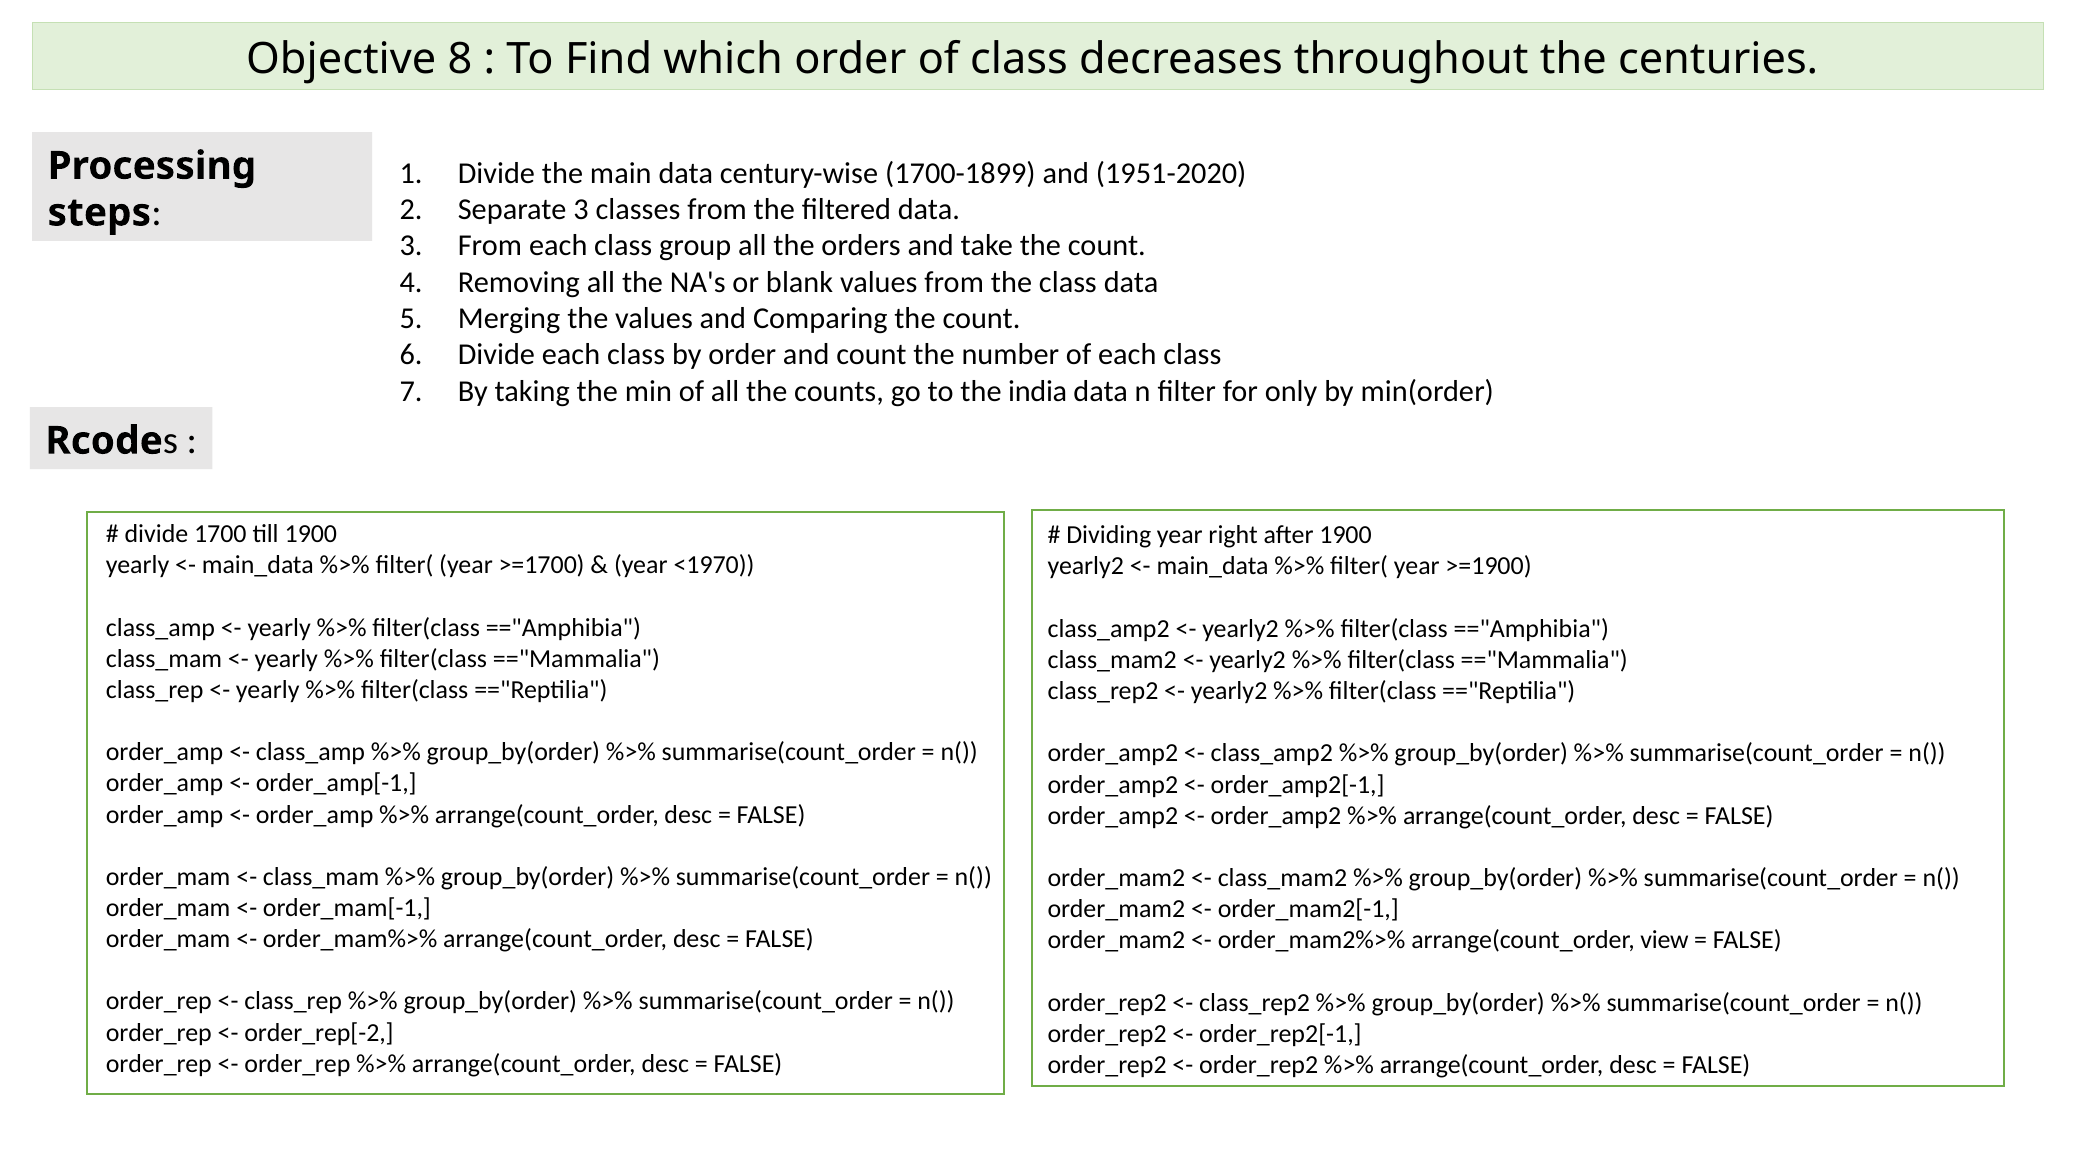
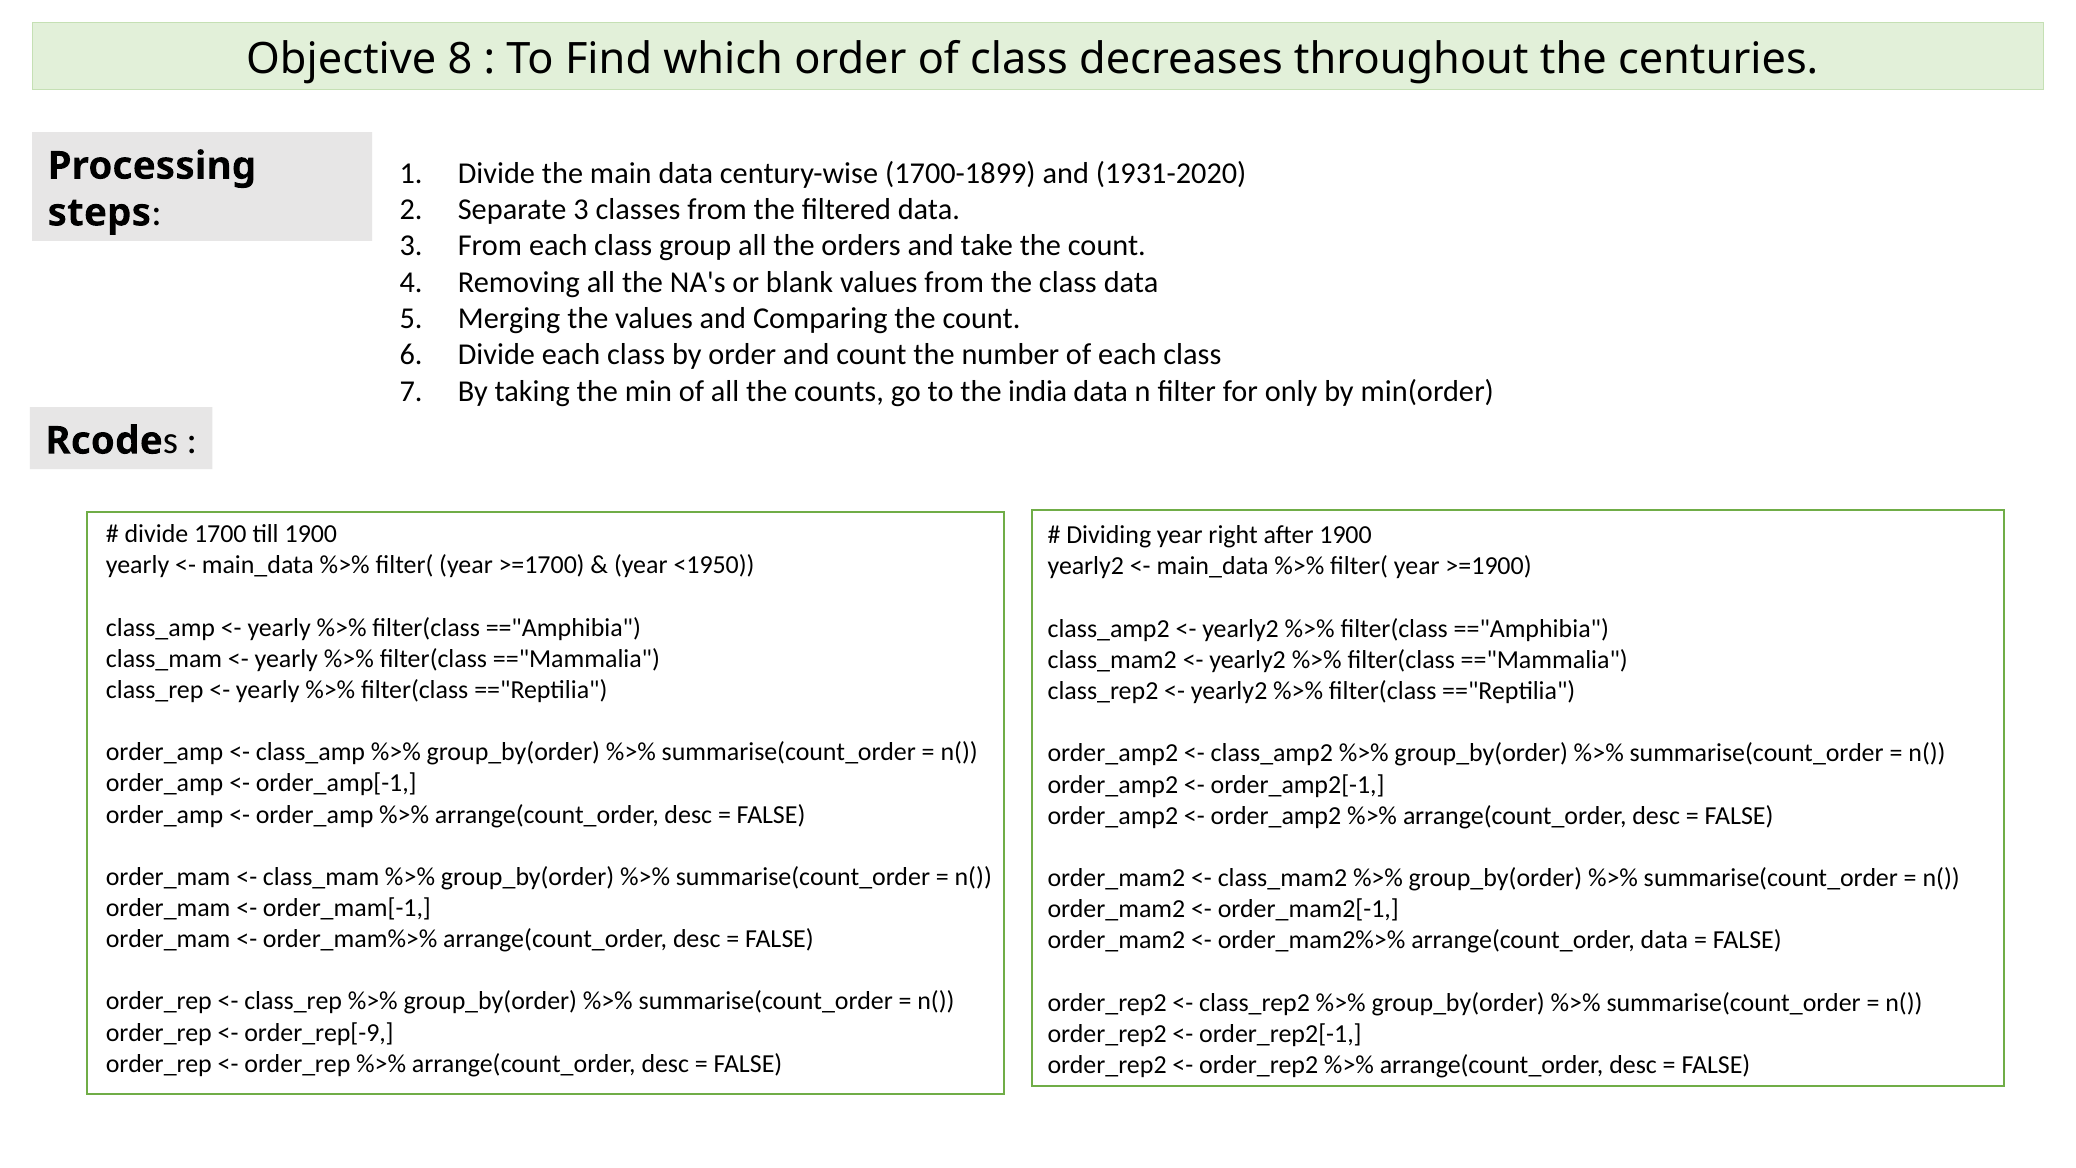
1951-2020: 1951-2020 -> 1931-2020
<1970: <1970 -> <1950
arrange(count_order view: view -> data
order_rep[-2: order_rep[-2 -> order_rep[-9
